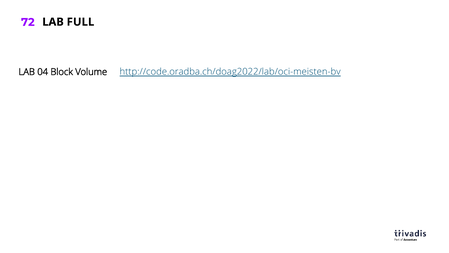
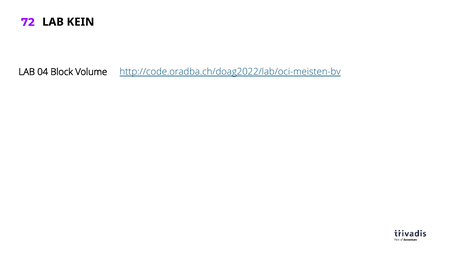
FULL: FULL -> KEIN
